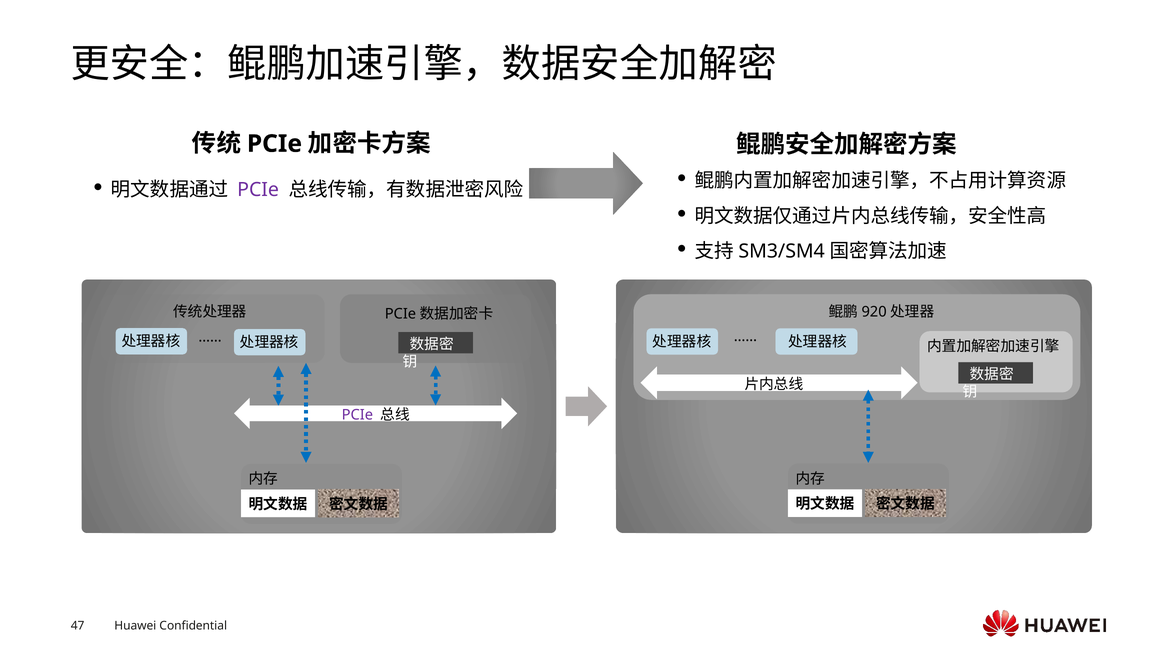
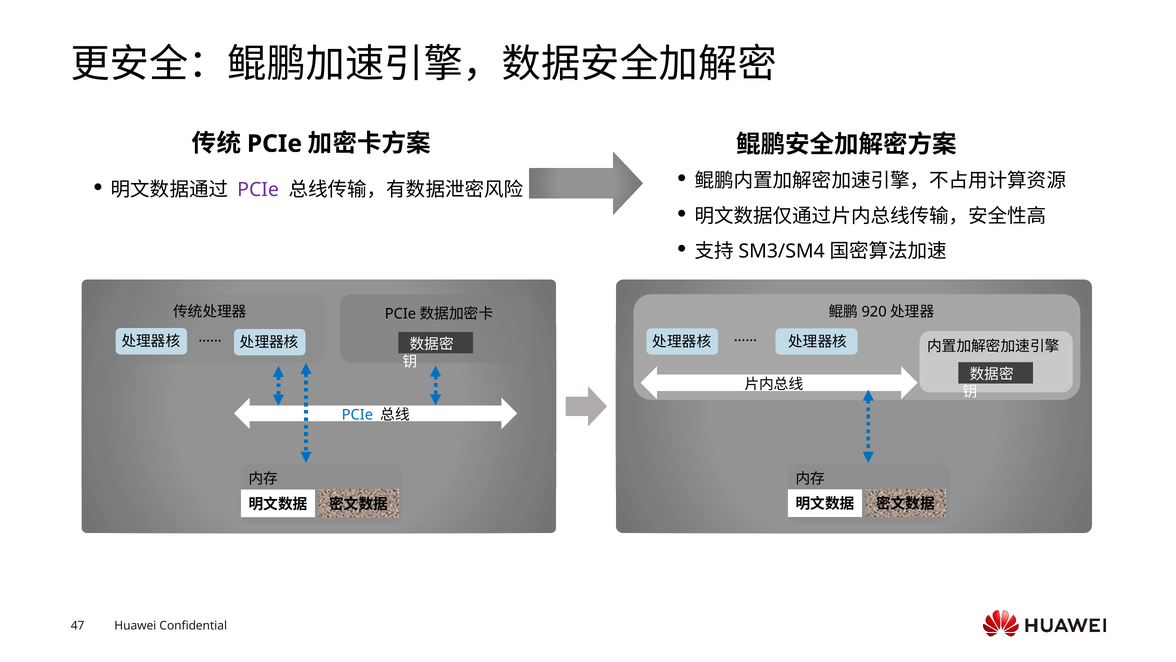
PCIe at (357, 415) colour: purple -> blue
